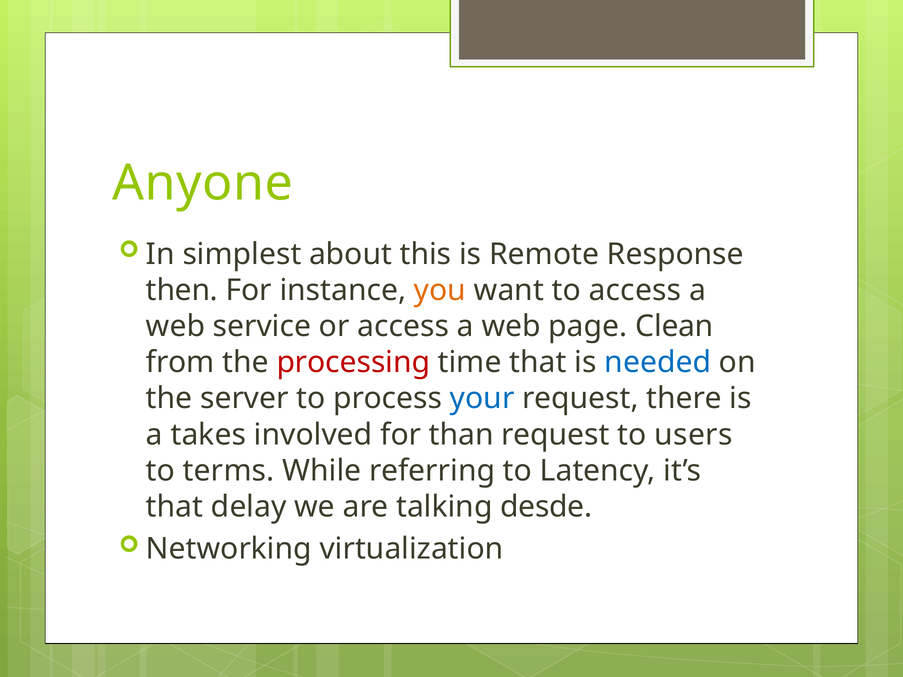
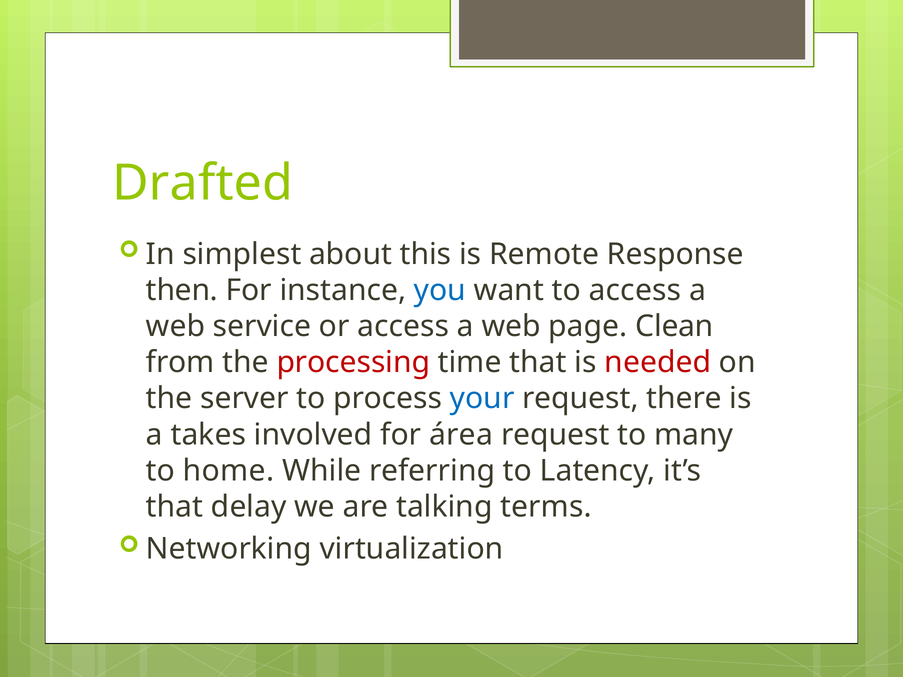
Anyone: Anyone -> Drafted
you colour: orange -> blue
needed colour: blue -> red
than: than -> área
users: users -> many
terms: terms -> home
desde: desde -> terms
